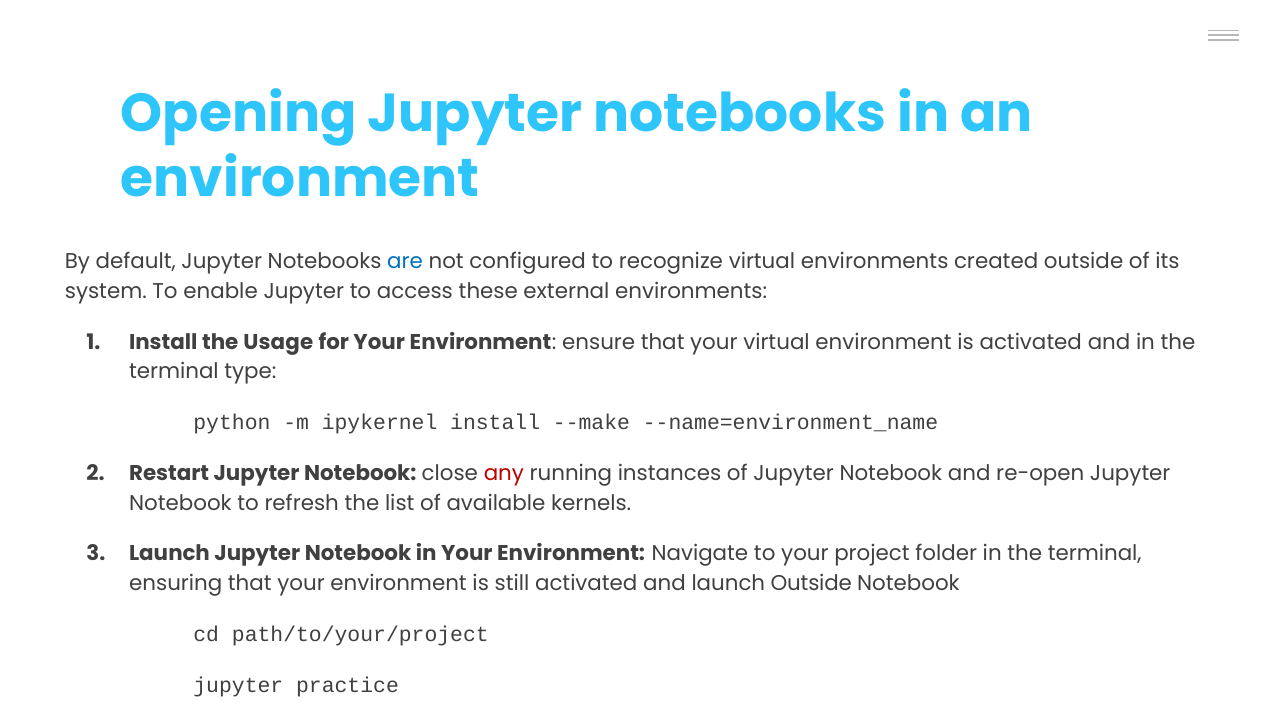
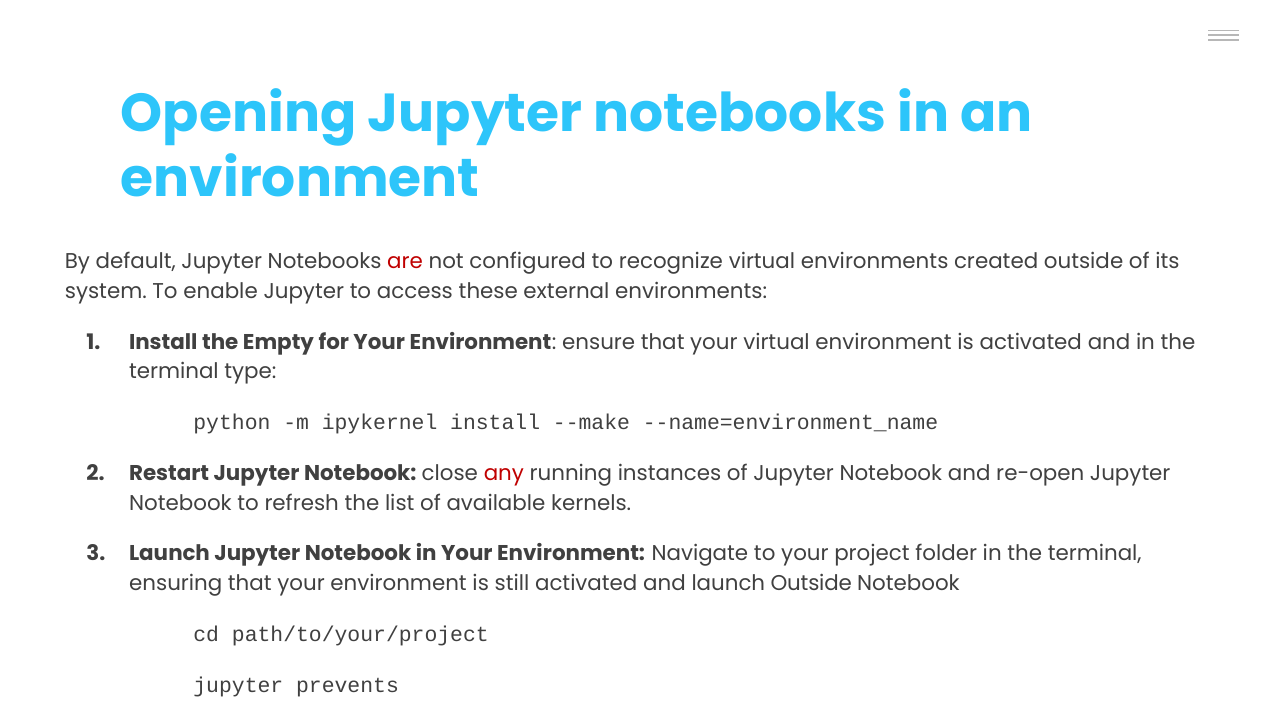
are colour: blue -> red
Usage: Usage -> Empty
practice: practice -> prevents
